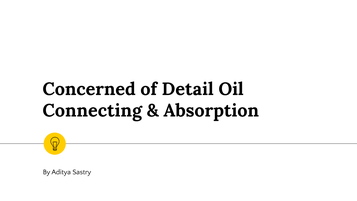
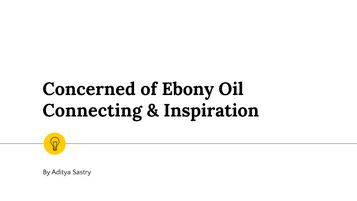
Detail: Detail -> Ebony
Absorption: Absorption -> Inspiration
